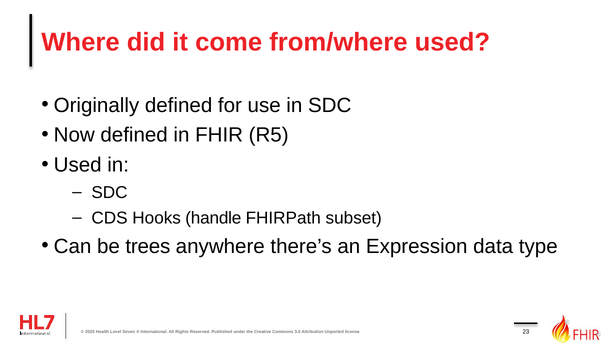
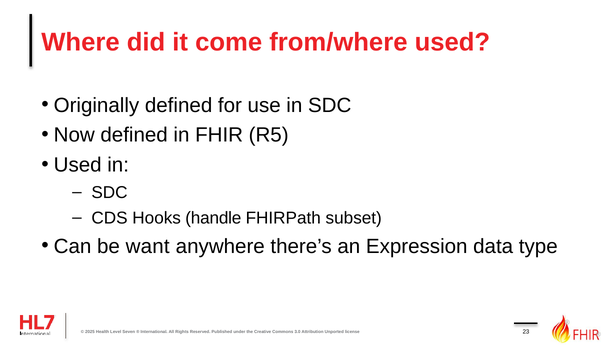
trees: trees -> want
